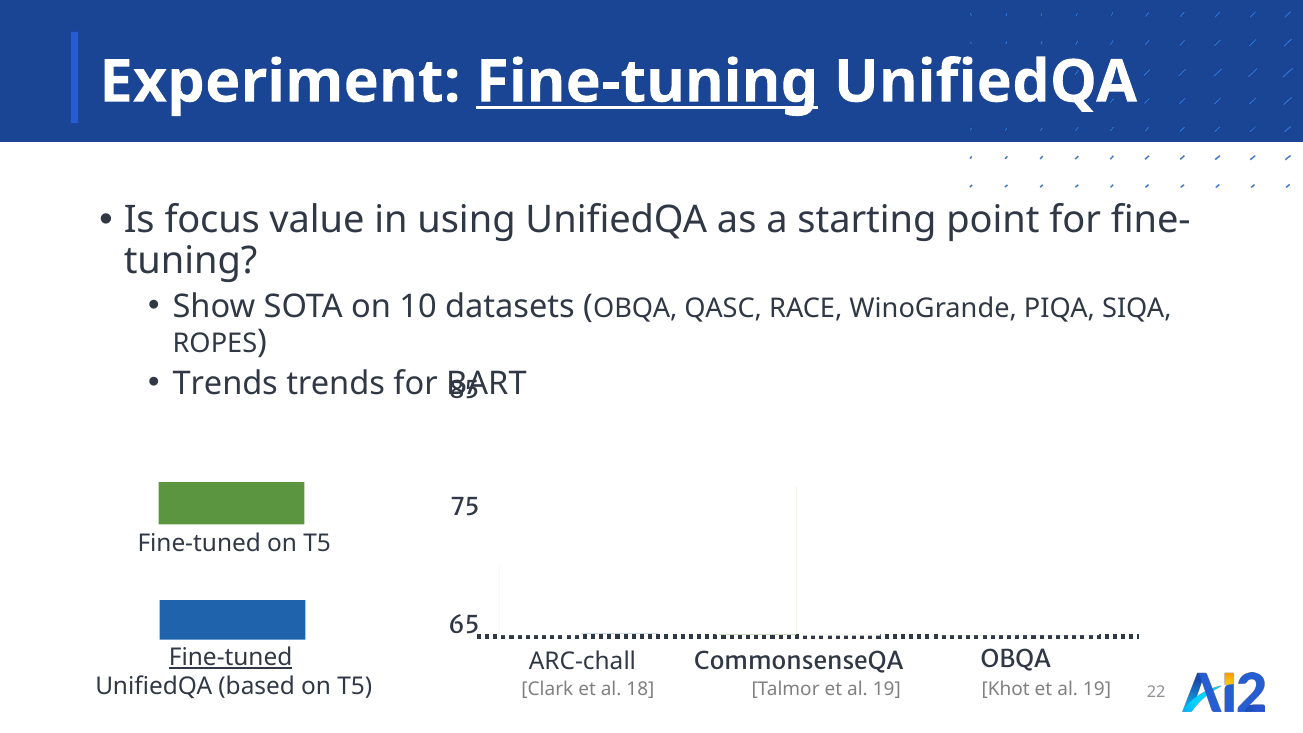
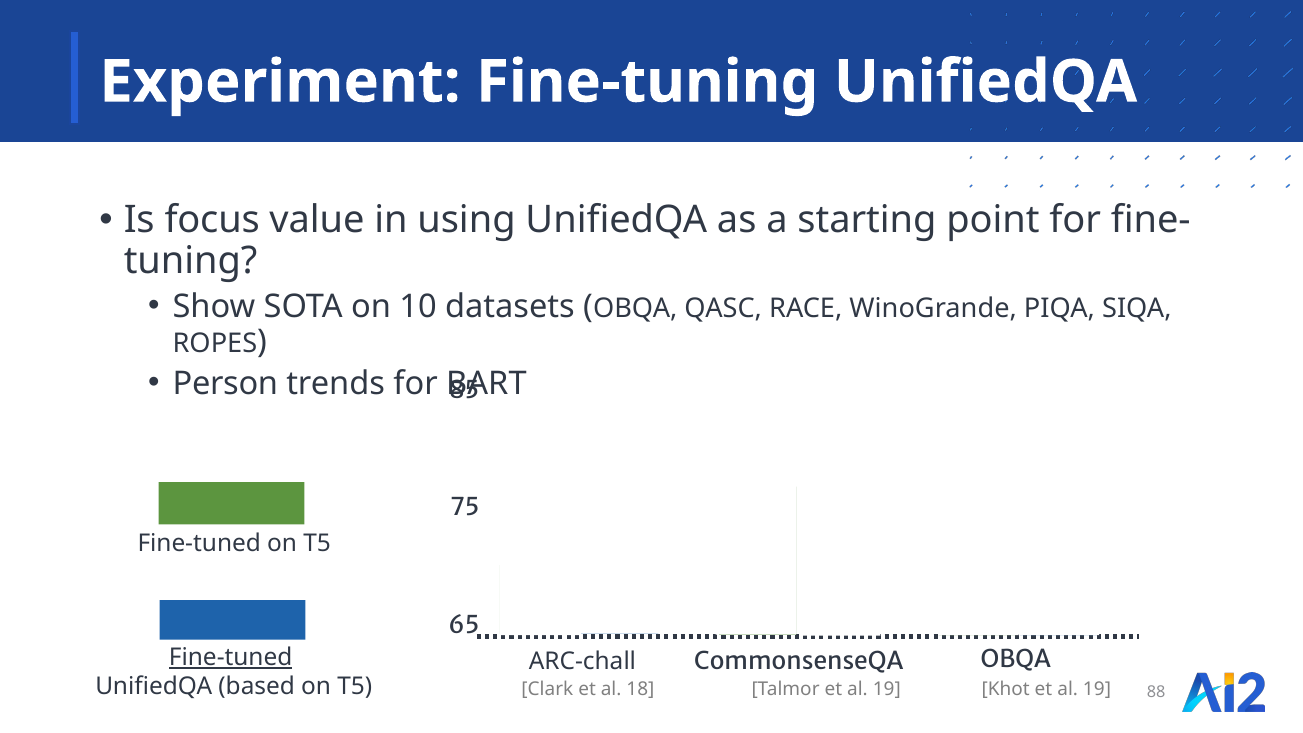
Fine-tuning underline: present -> none
Trends at (225, 383): Trends -> Person
22: 22 -> 88
